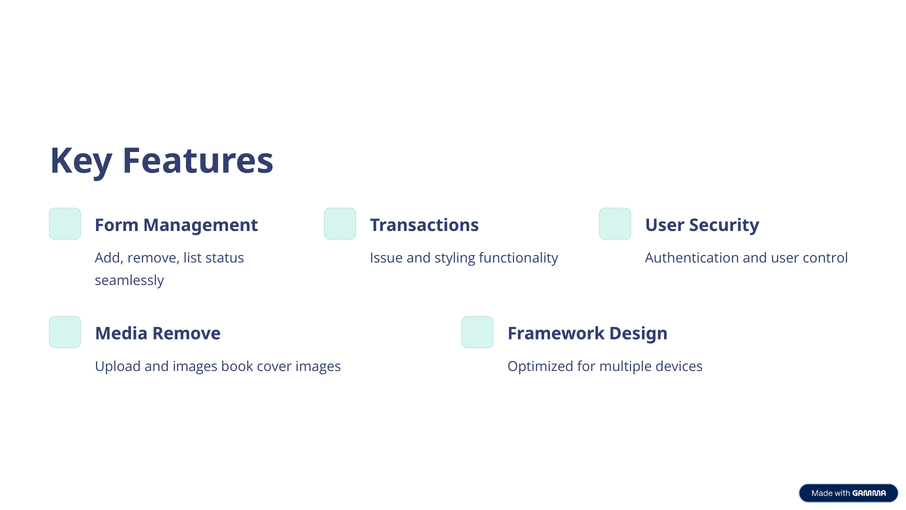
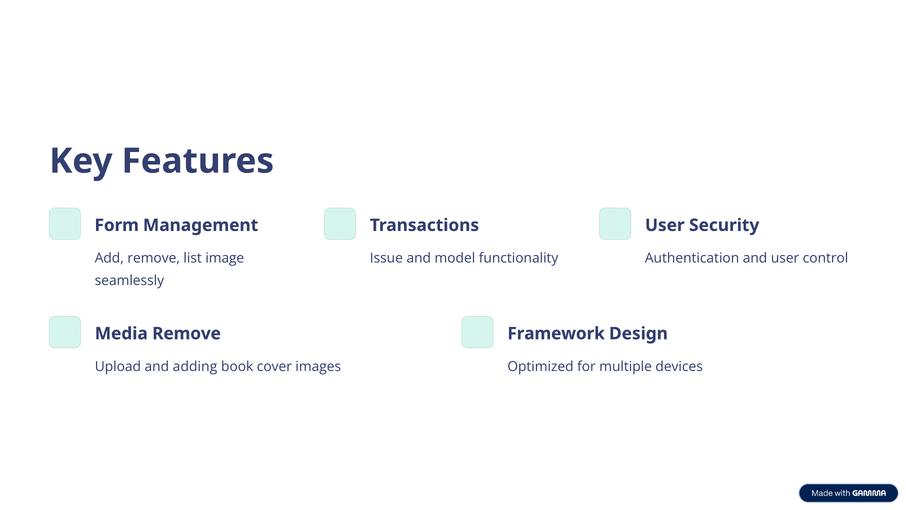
status: status -> image
styling: styling -> model
and images: images -> adding
